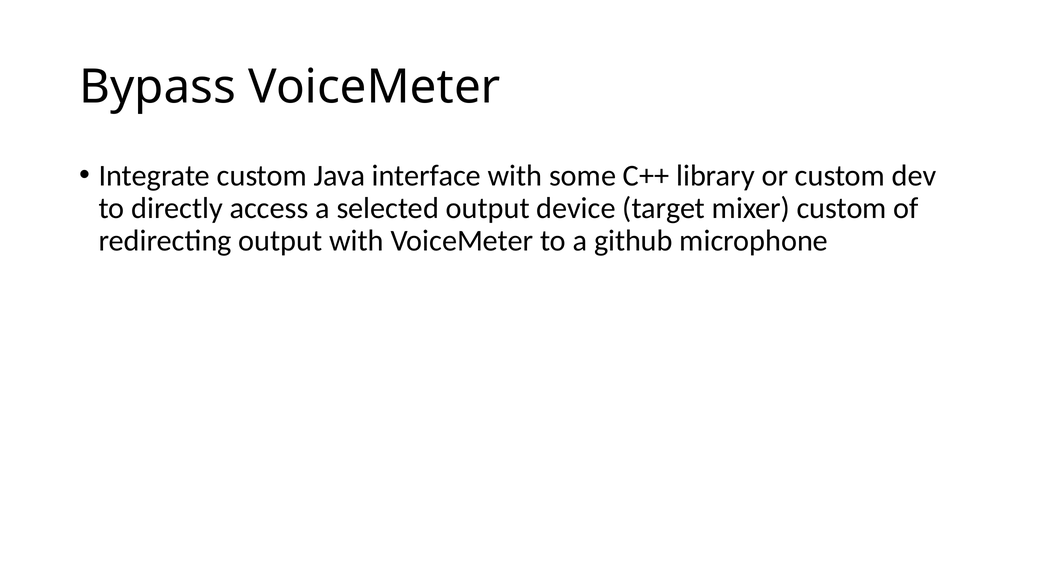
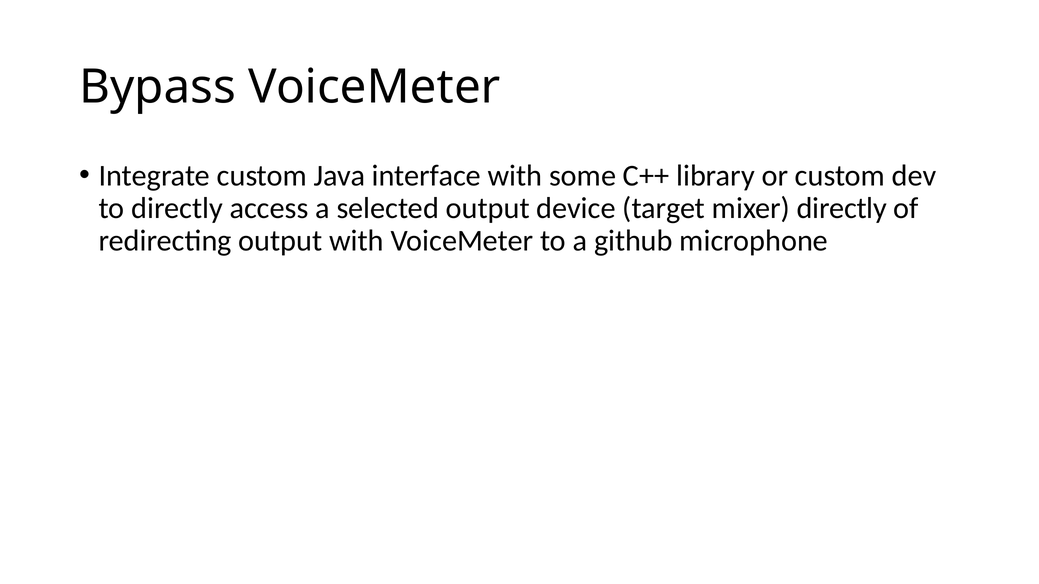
mixer custom: custom -> directly
